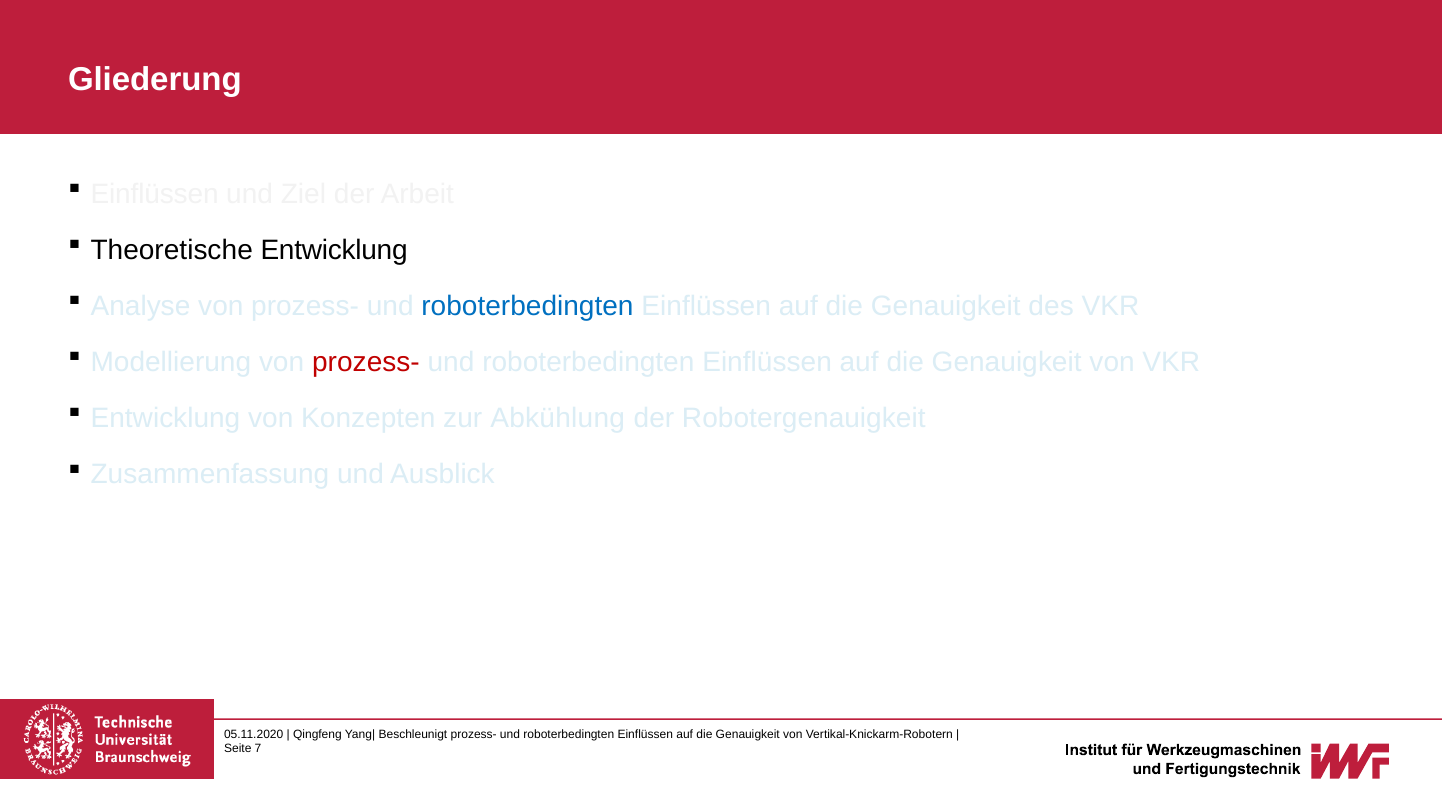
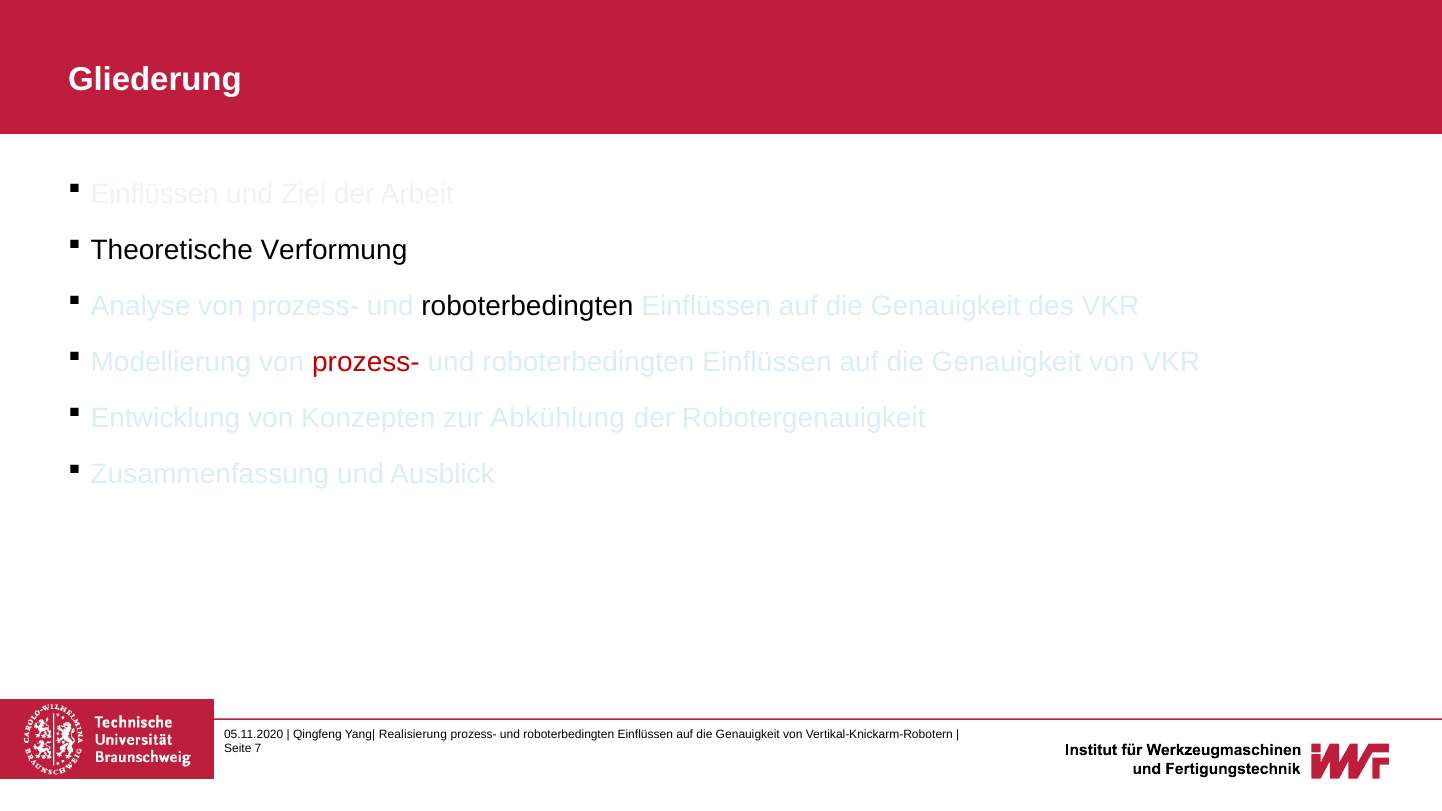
Theoretische Entwicklung: Entwicklung -> Verformung
roboterbedingten at (527, 306) colour: blue -> black
Beschleunigt: Beschleunigt -> Realisierung
